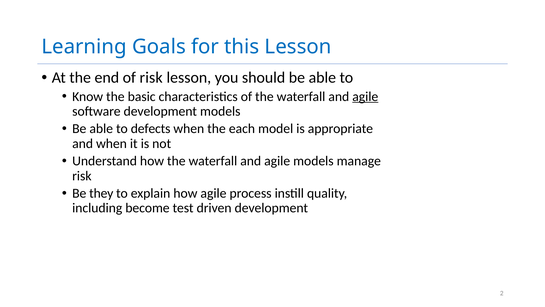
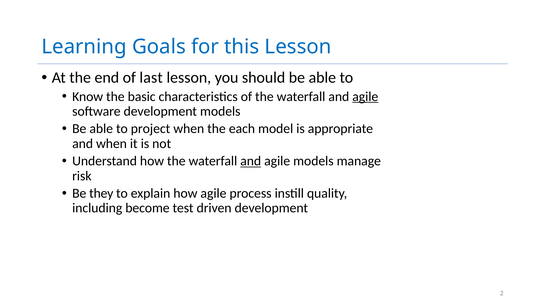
of risk: risk -> last
defects: defects -> project
and at (251, 161) underline: none -> present
